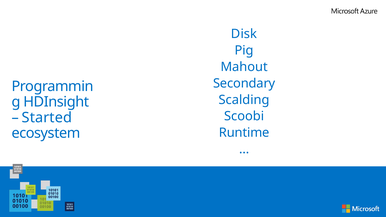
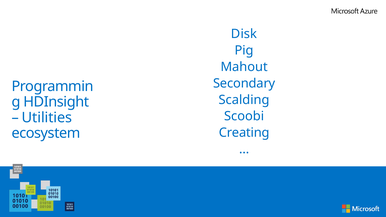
Started: Started -> Utilities
Runtime: Runtime -> Creating
